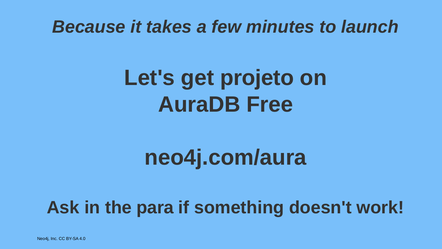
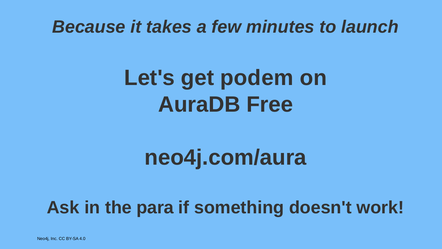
projeto: projeto -> podem
